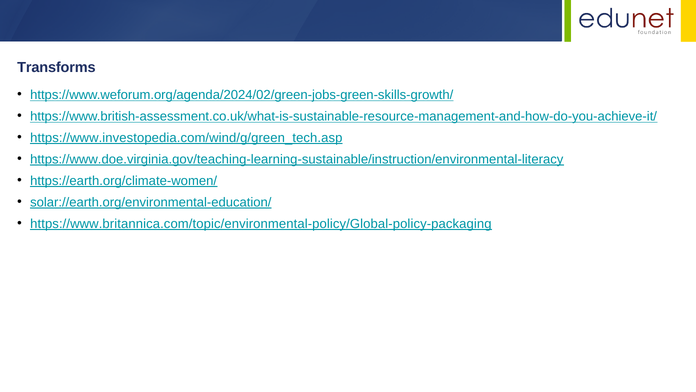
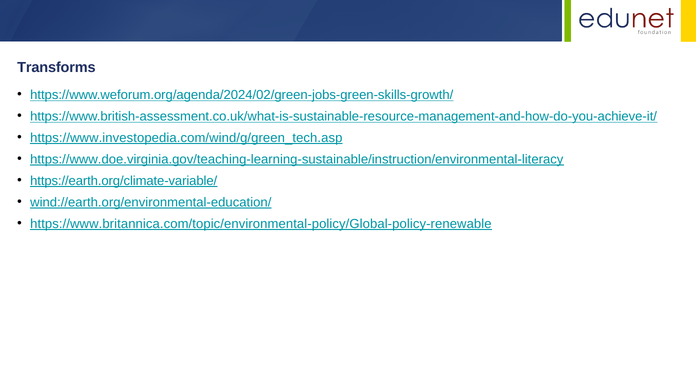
https://earth.org/climate-women/: https://earth.org/climate-women/ -> https://earth.org/climate-variable/
solar://earth.org/environmental-education/: solar://earth.org/environmental-education/ -> wind://earth.org/environmental-education/
https://www.britannica.com/topic/environmental-policy/Global-policy-packaging: https://www.britannica.com/topic/environmental-policy/Global-policy-packaging -> https://www.britannica.com/topic/environmental-policy/Global-policy-renewable
